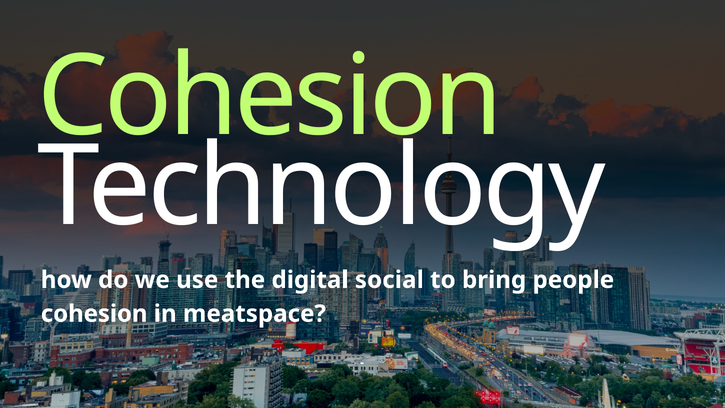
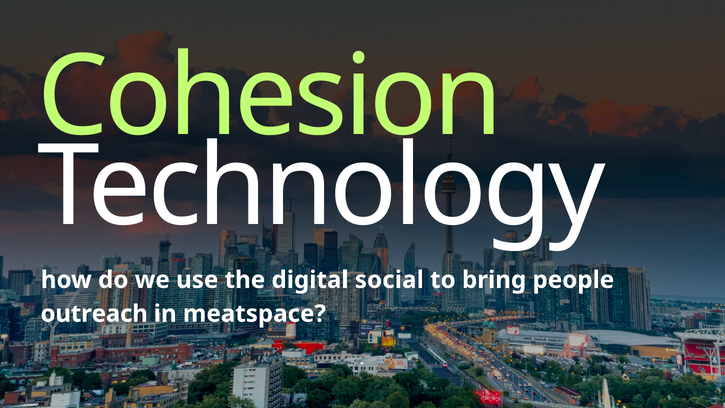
cohesion at (94, 314): cohesion -> outreach
